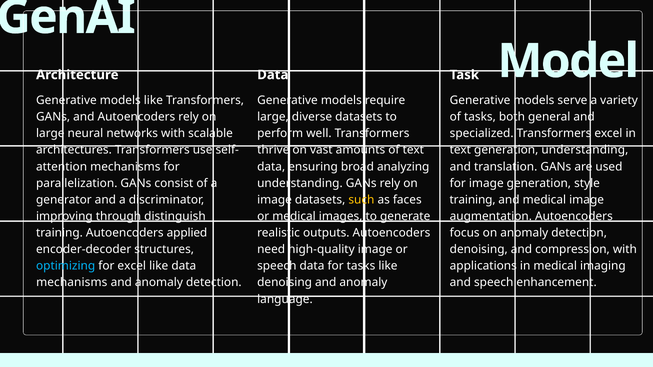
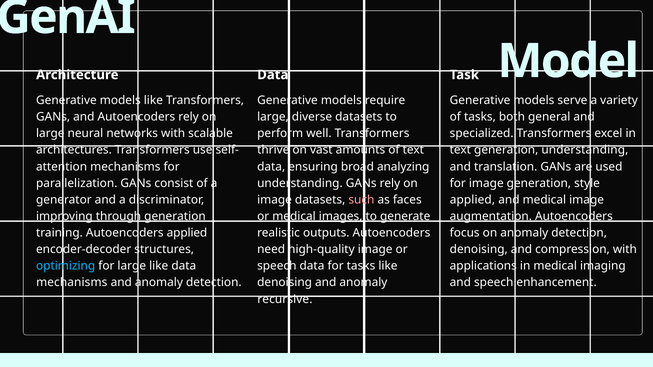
such colour: yellow -> pink
training at (473, 200): training -> applied
through distinguish: distinguish -> generation
for excel: excel -> large
language: language -> recursive
